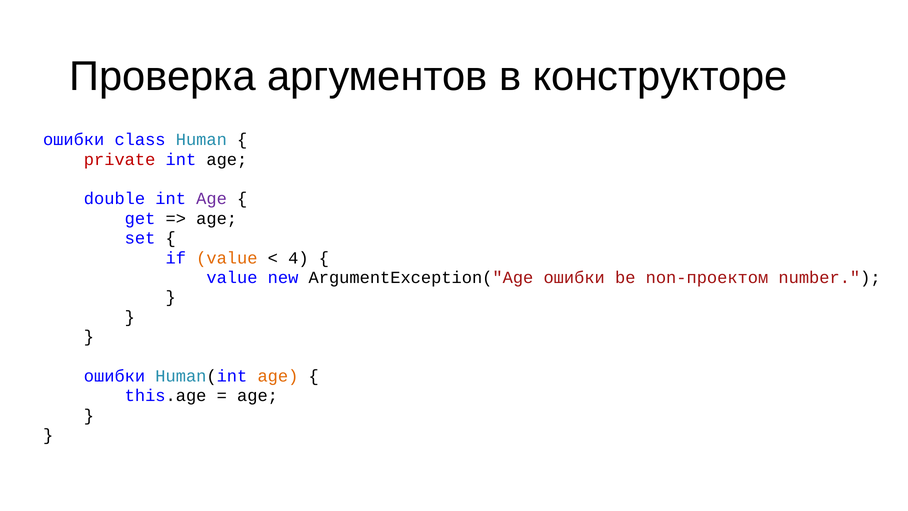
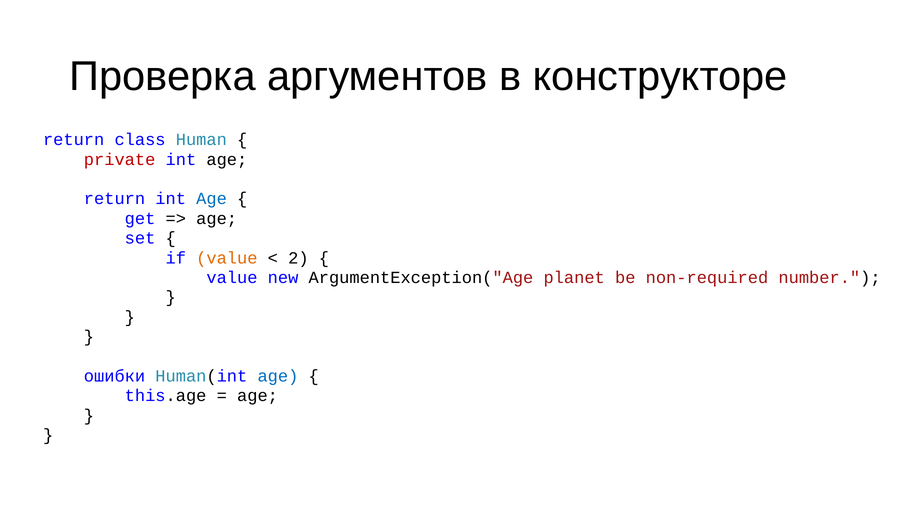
ошибки at (74, 140): ошибки -> return
double at (115, 199): double -> return
Age at (212, 199) colour: purple -> blue
4: 4 -> 2
ArgumentException("Age ошибки: ошибки -> planet
non-проектом: non-проектом -> non-required
age at (278, 376) colour: orange -> blue
